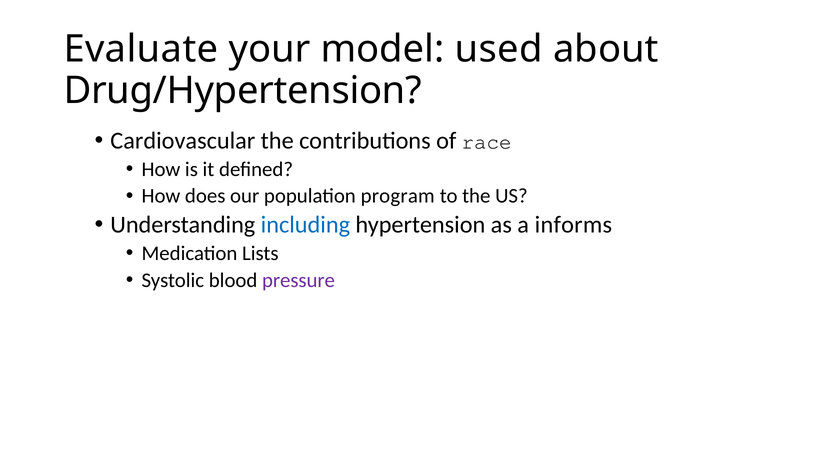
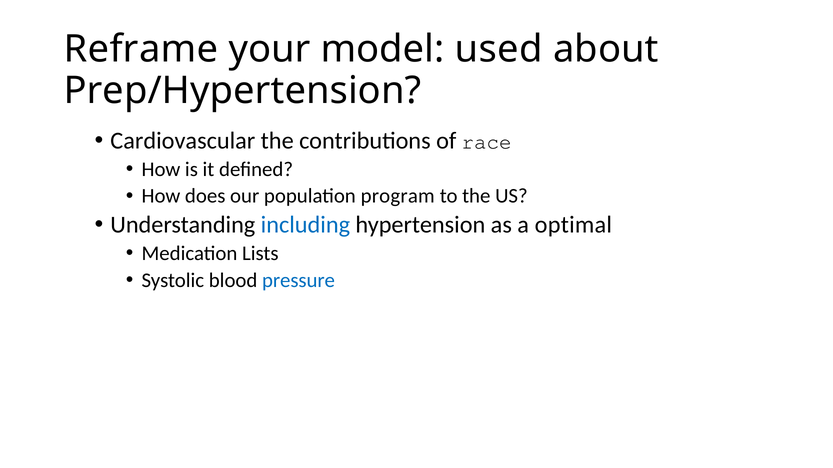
Evaluate: Evaluate -> Reframe
Drug/Hypertension: Drug/Hypertension -> Prep/Hypertension
informs: informs -> optimal
pressure colour: purple -> blue
